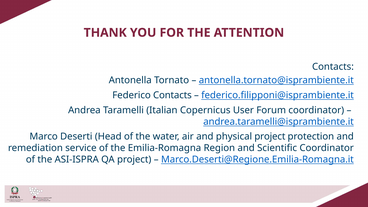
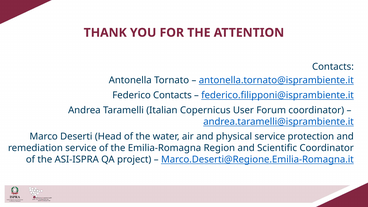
physical project: project -> service
